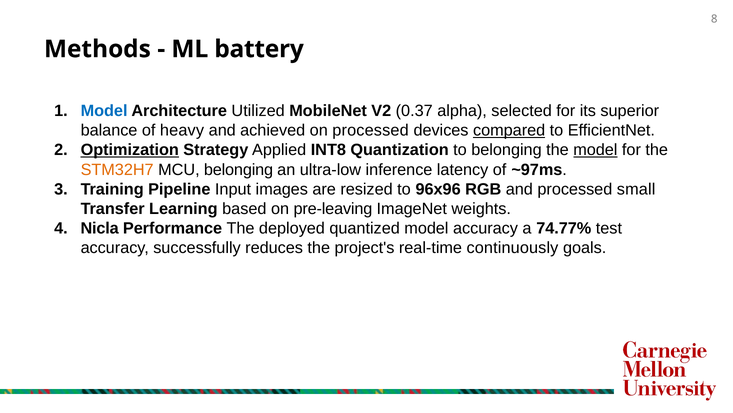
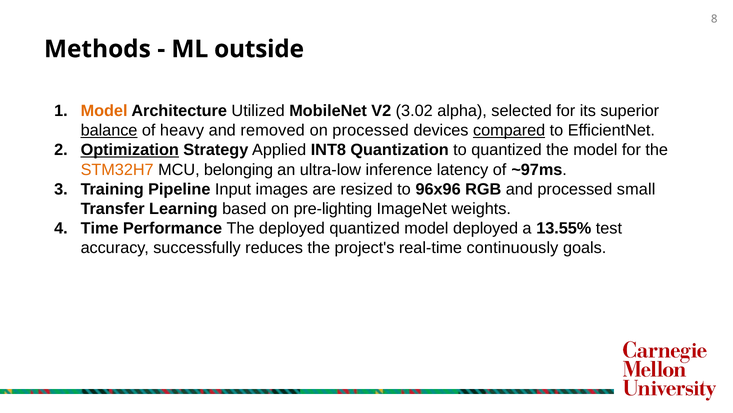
battery: battery -> outside
Model at (104, 111) colour: blue -> orange
0.37: 0.37 -> 3.02
balance underline: none -> present
achieved: achieved -> removed
to belonging: belonging -> quantized
model at (595, 150) underline: present -> none
pre-leaving: pre-leaving -> pre-lighting
Nicla: Nicla -> Time
model accuracy: accuracy -> deployed
74.77%: 74.77% -> 13.55%
